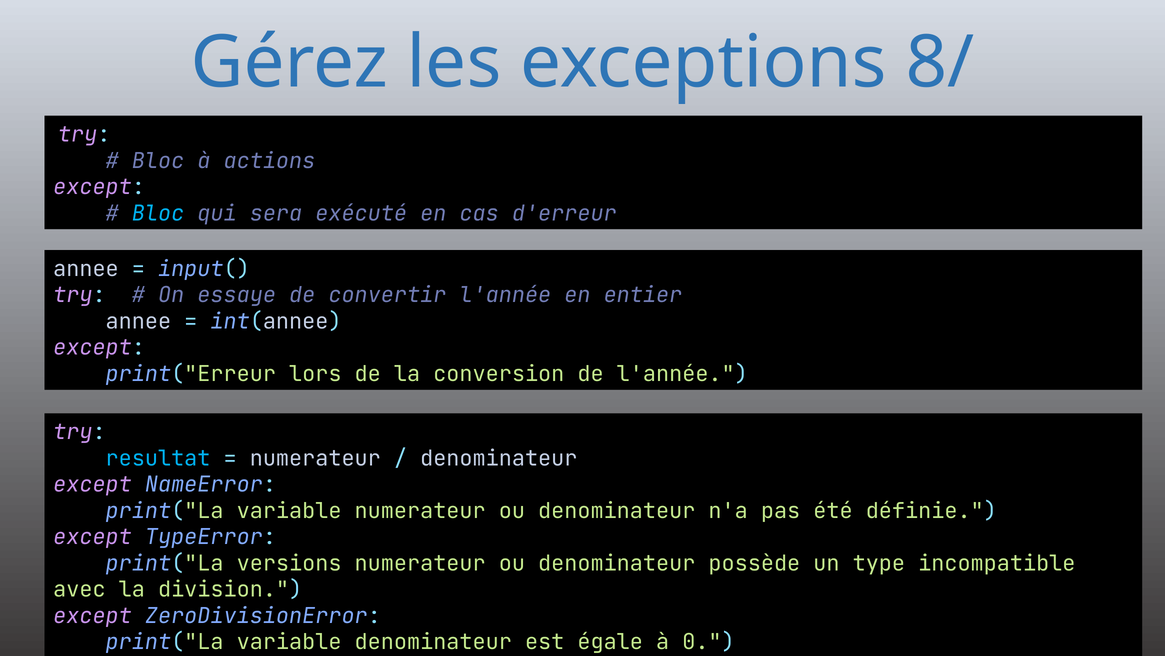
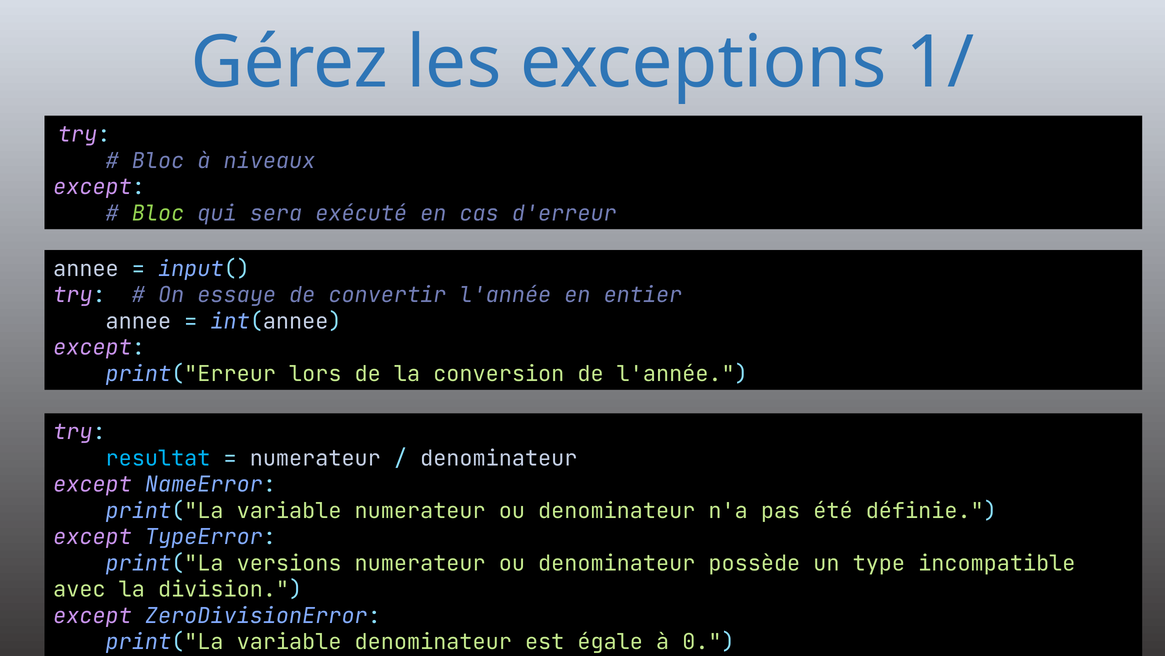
8/: 8/ -> 1/
actions: actions -> niveaux
Bloc at (158, 213) colour: light blue -> light green
